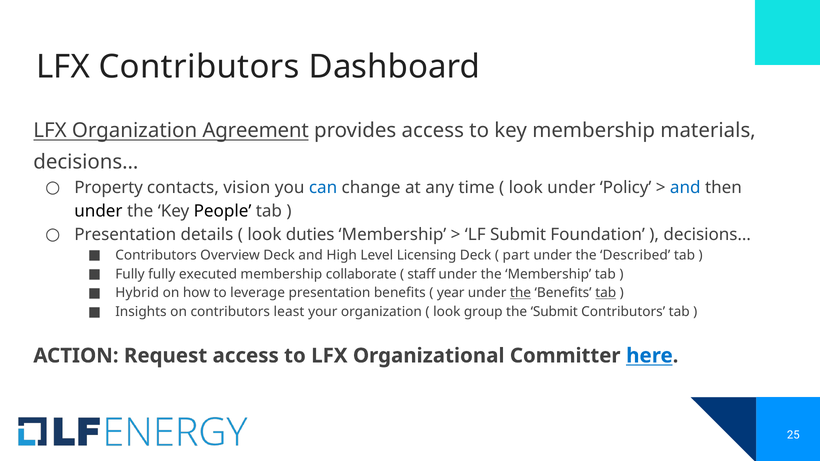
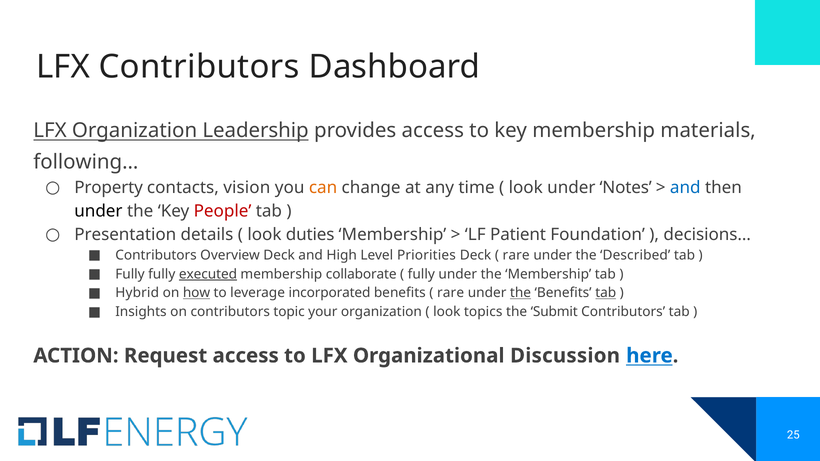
Agreement: Agreement -> Leadership
decisions… at (86, 162): decisions… -> following…
can colour: blue -> orange
Policy: Policy -> Notes
People colour: black -> red
LF Submit: Submit -> Patient
Licensing: Licensing -> Priorities
part at (516, 255): part -> rare
executed underline: none -> present
staff at (421, 274): staff -> fully
how underline: none -> present
leverage presentation: presentation -> incorporated
year at (451, 293): year -> rare
least: least -> topic
group: group -> topics
Committer: Committer -> Discussion
